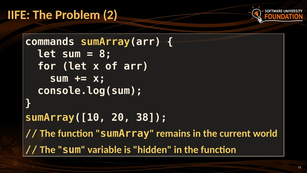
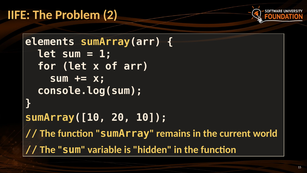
commands: commands -> elements
8: 8 -> 1
38: 38 -> 10
